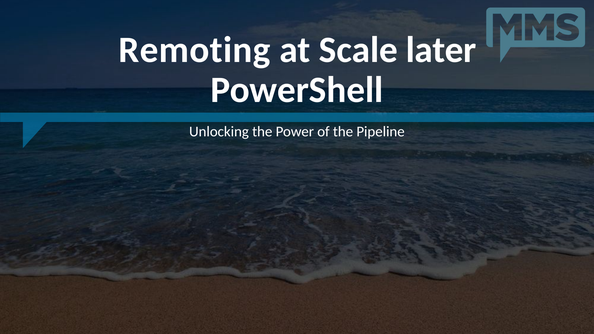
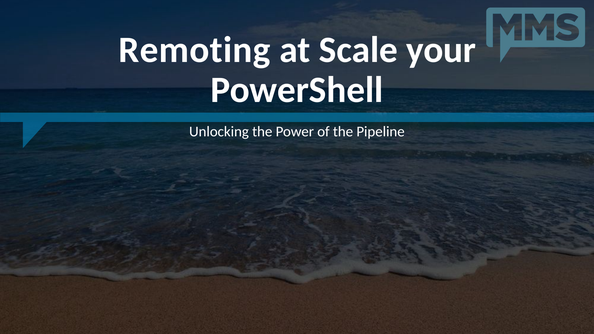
later: later -> your
